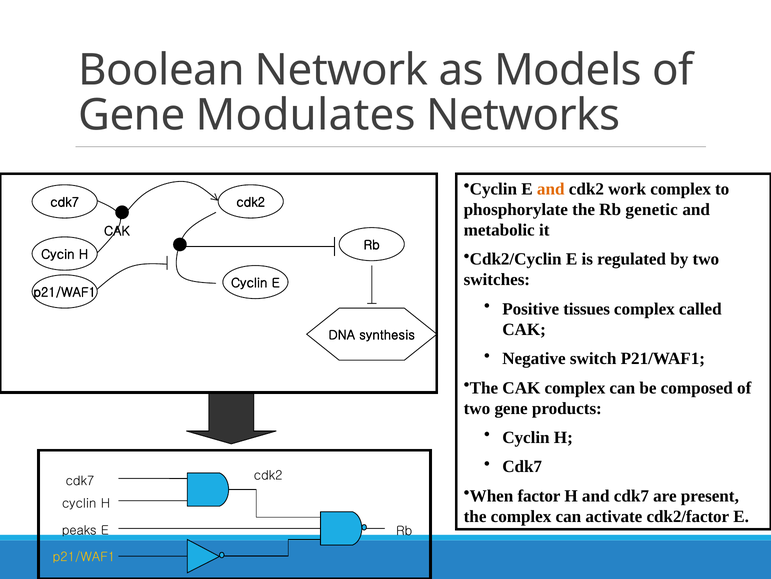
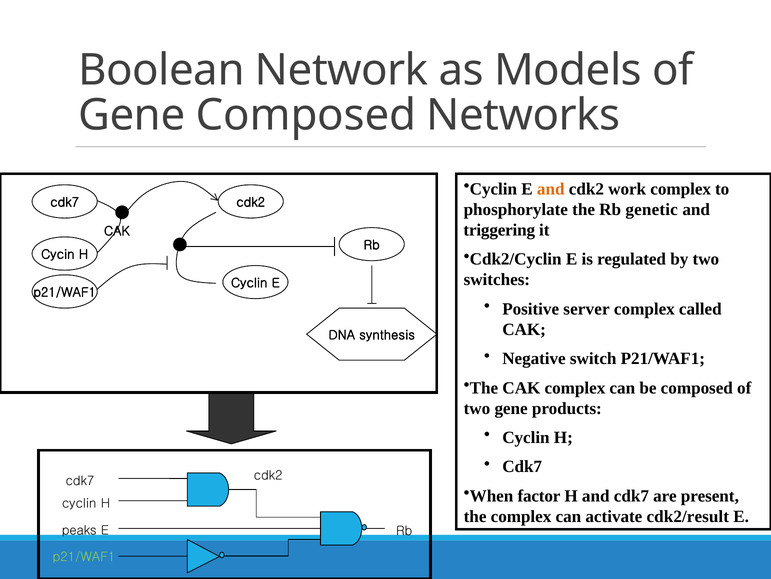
Gene Modulates: Modulates -> Composed
metabolic: metabolic -> triggering
tissues: tissues -> server
cdk2/factor: cdk2/factor -> cdk2/result
p21/WAF1 at (84, 556) colour: yellow -> light green
